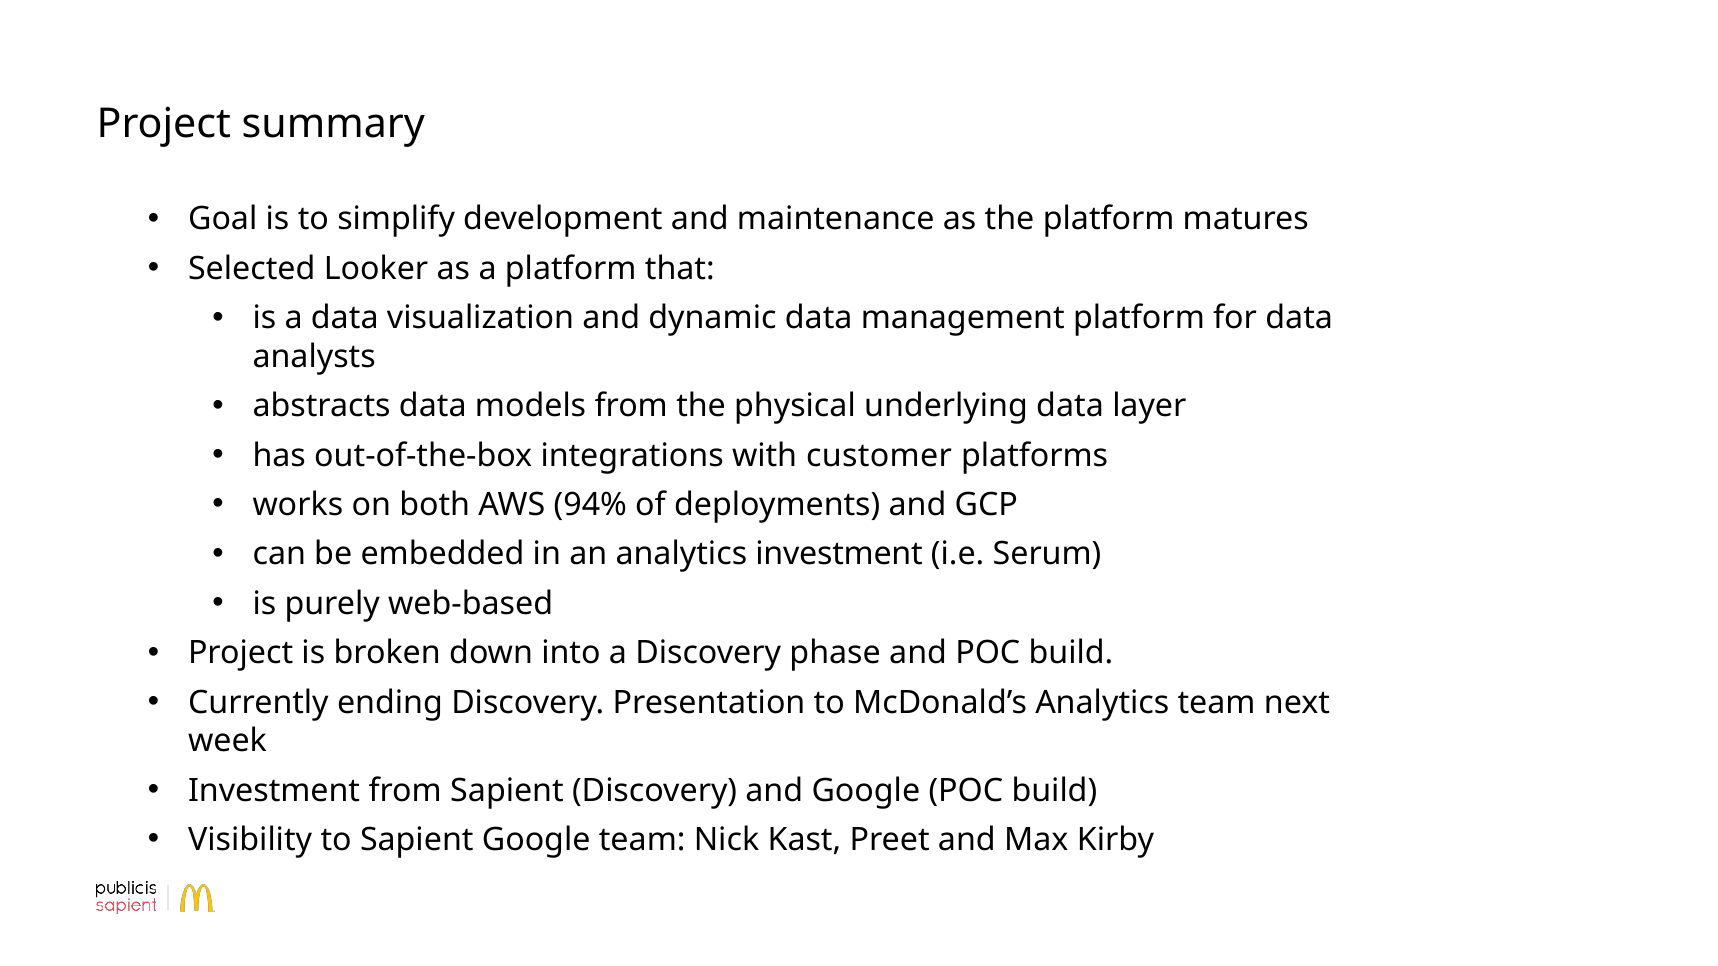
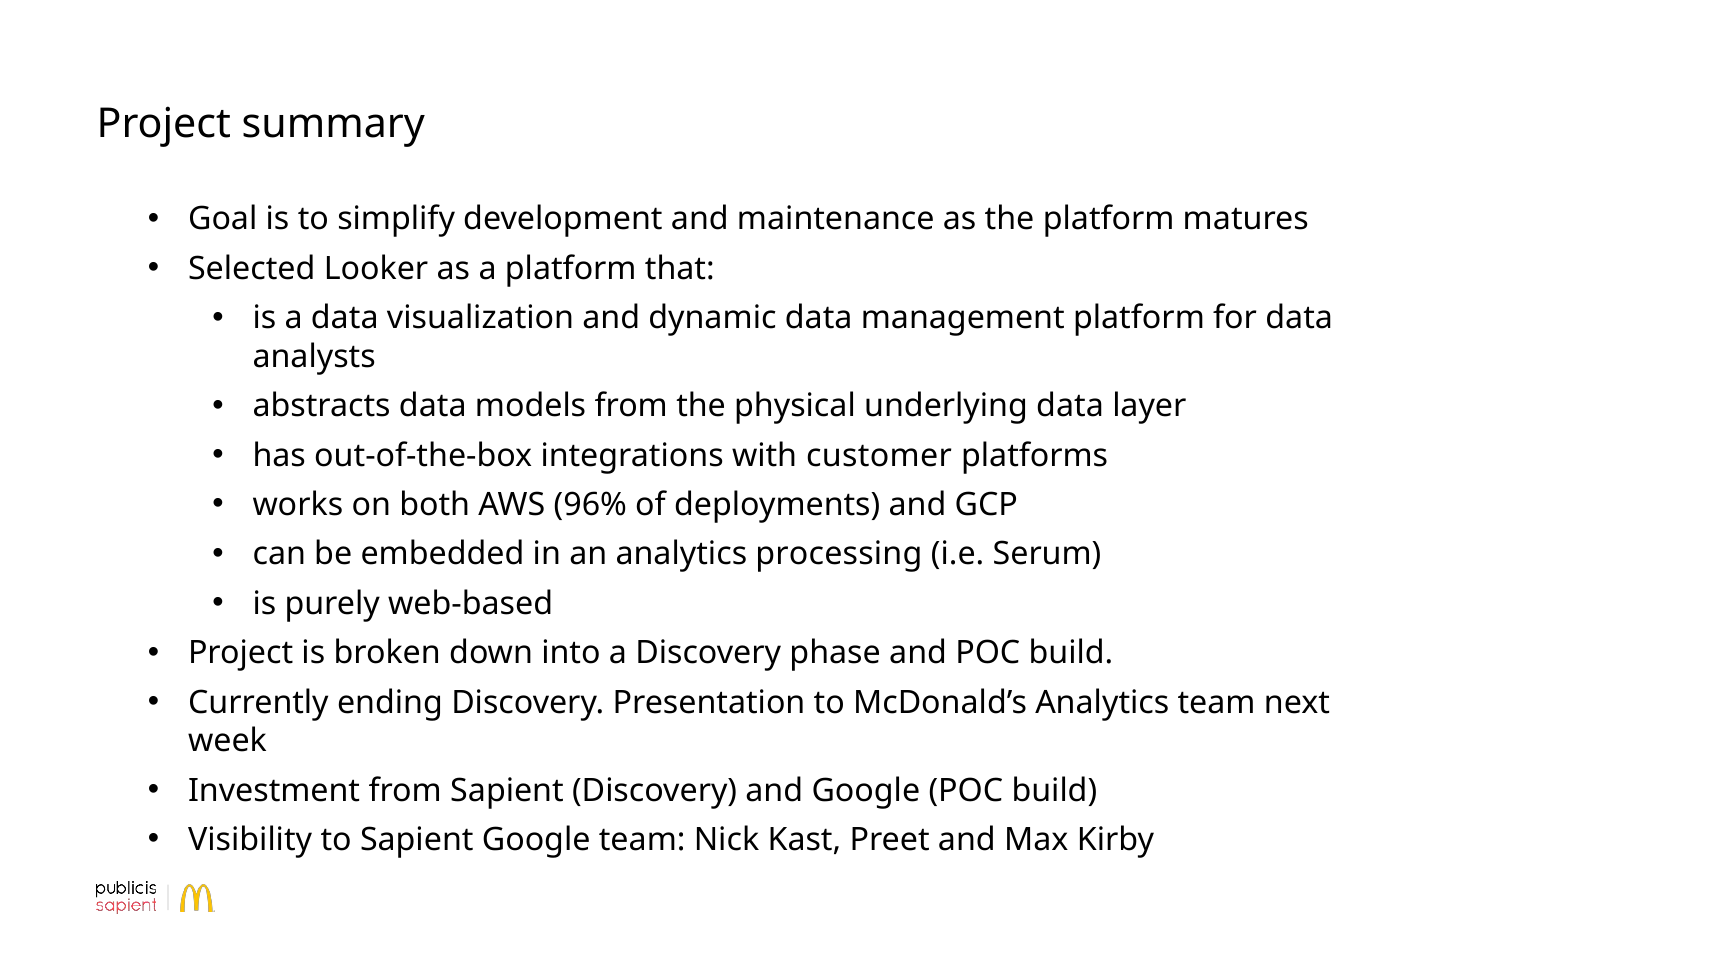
94%: 94% -> 96%
analytics investment: investment -> processing
